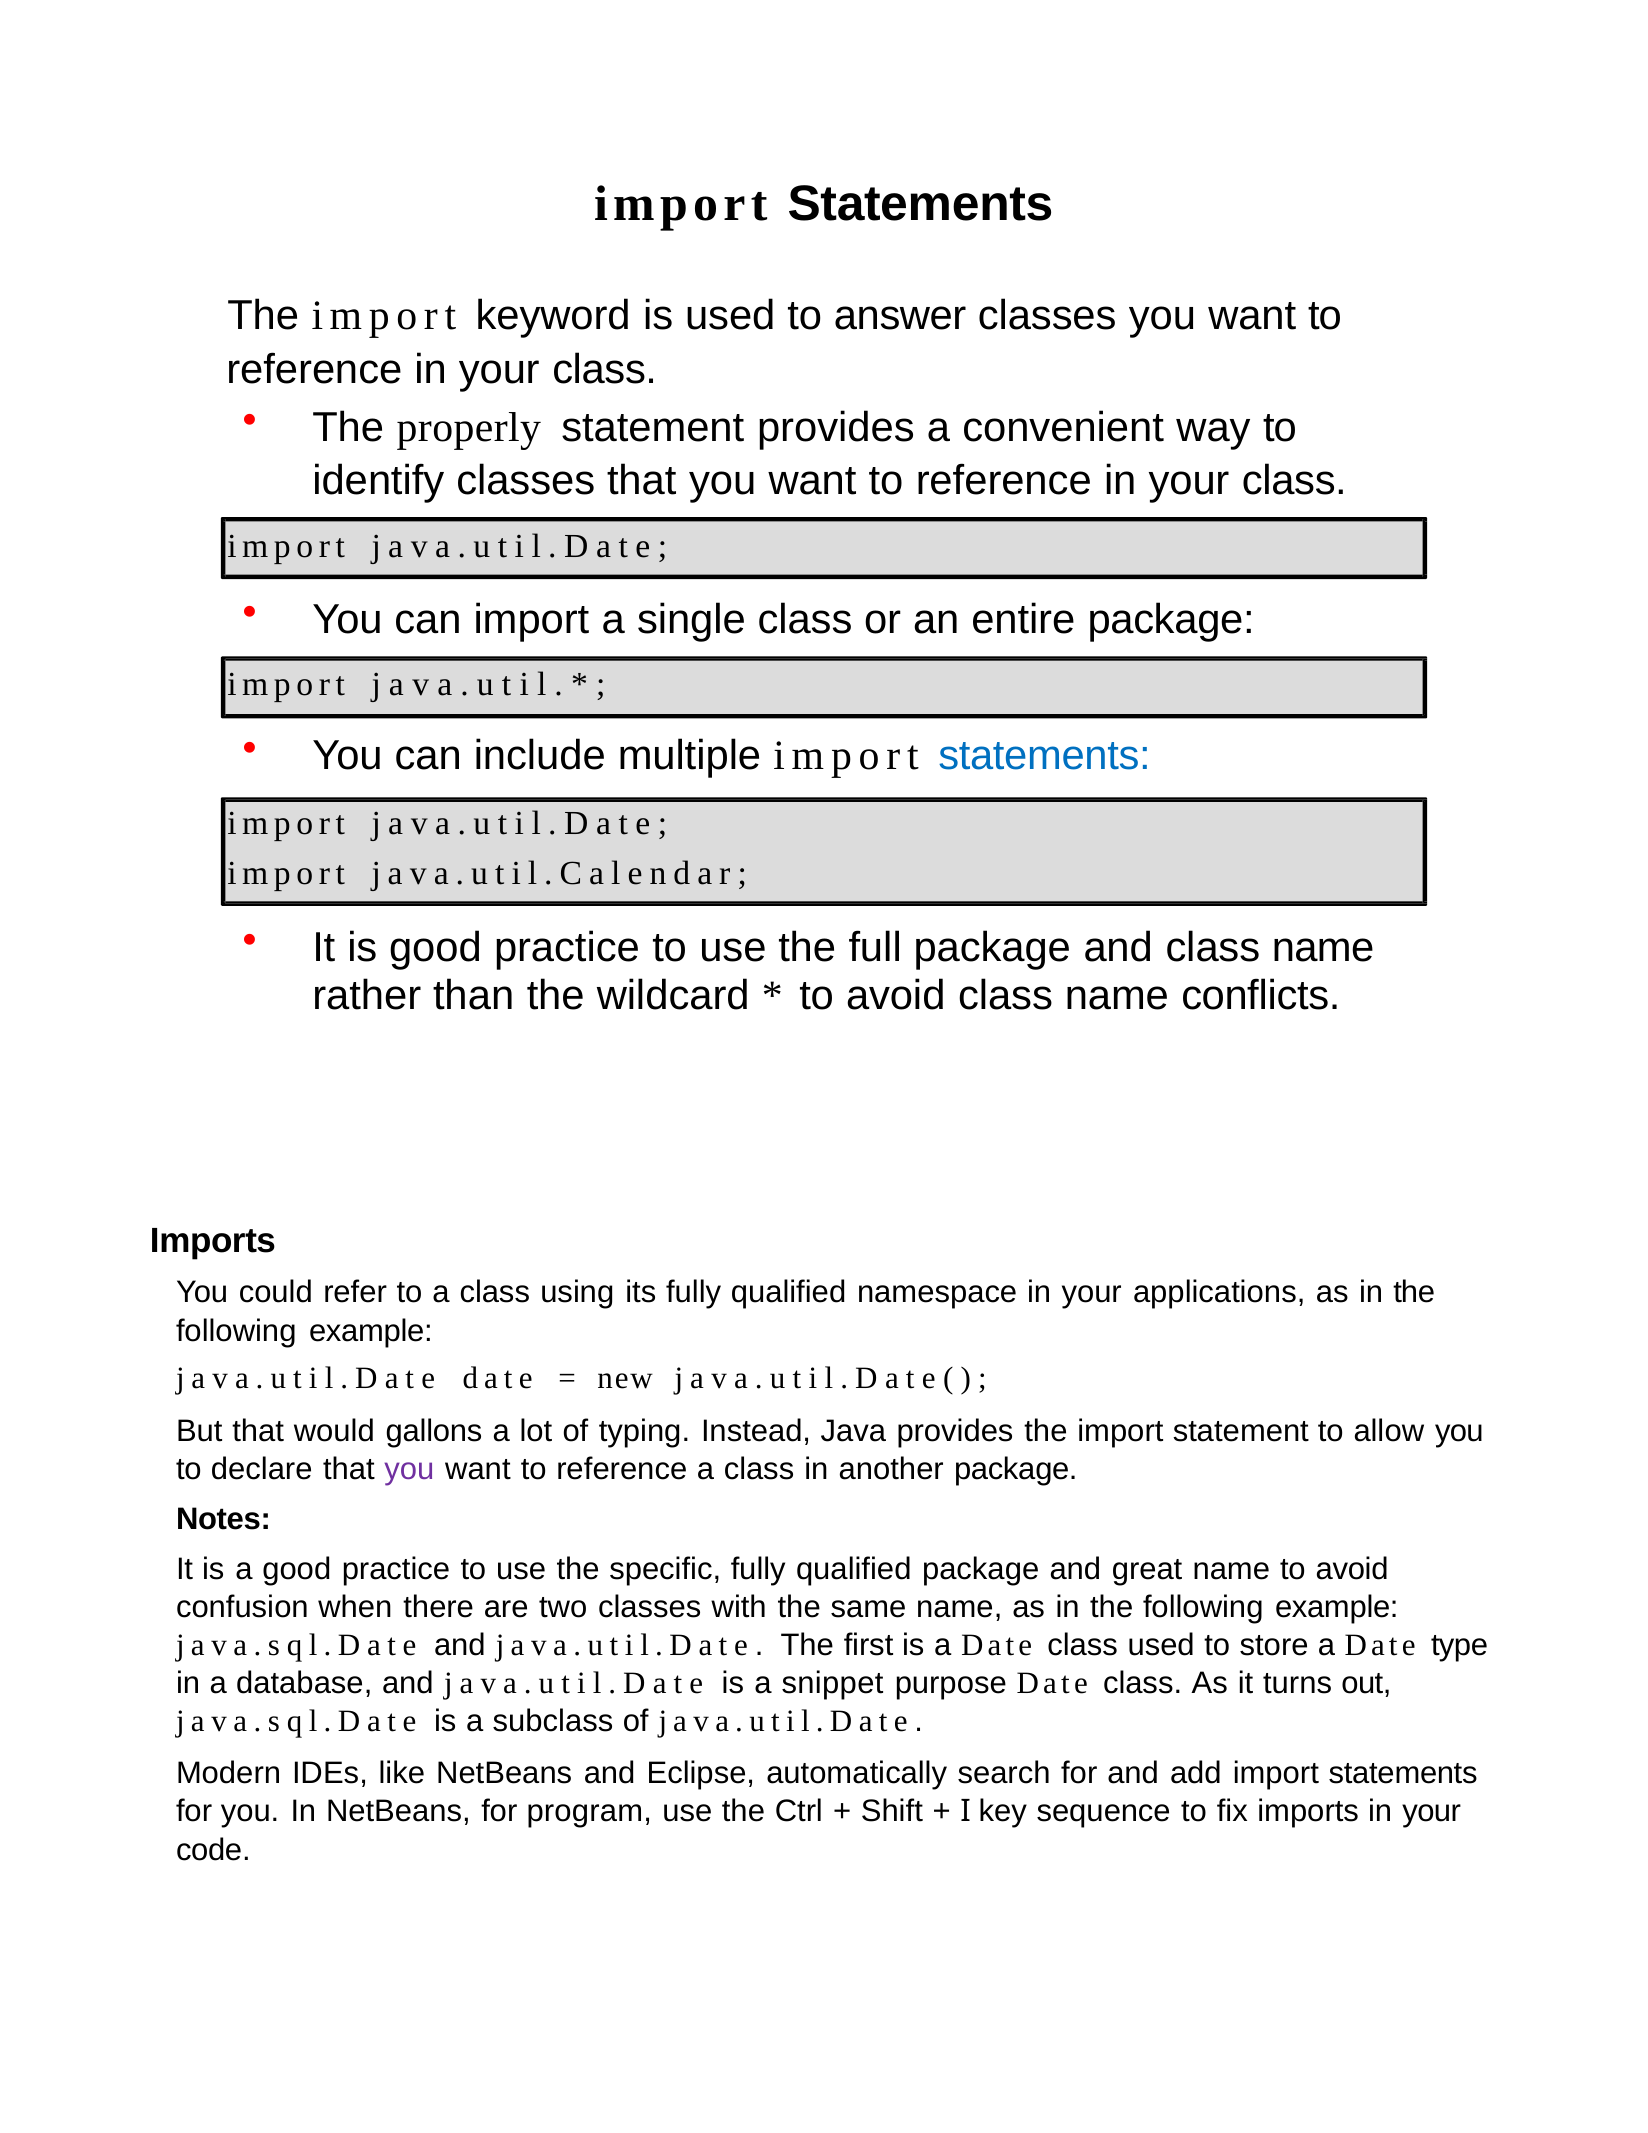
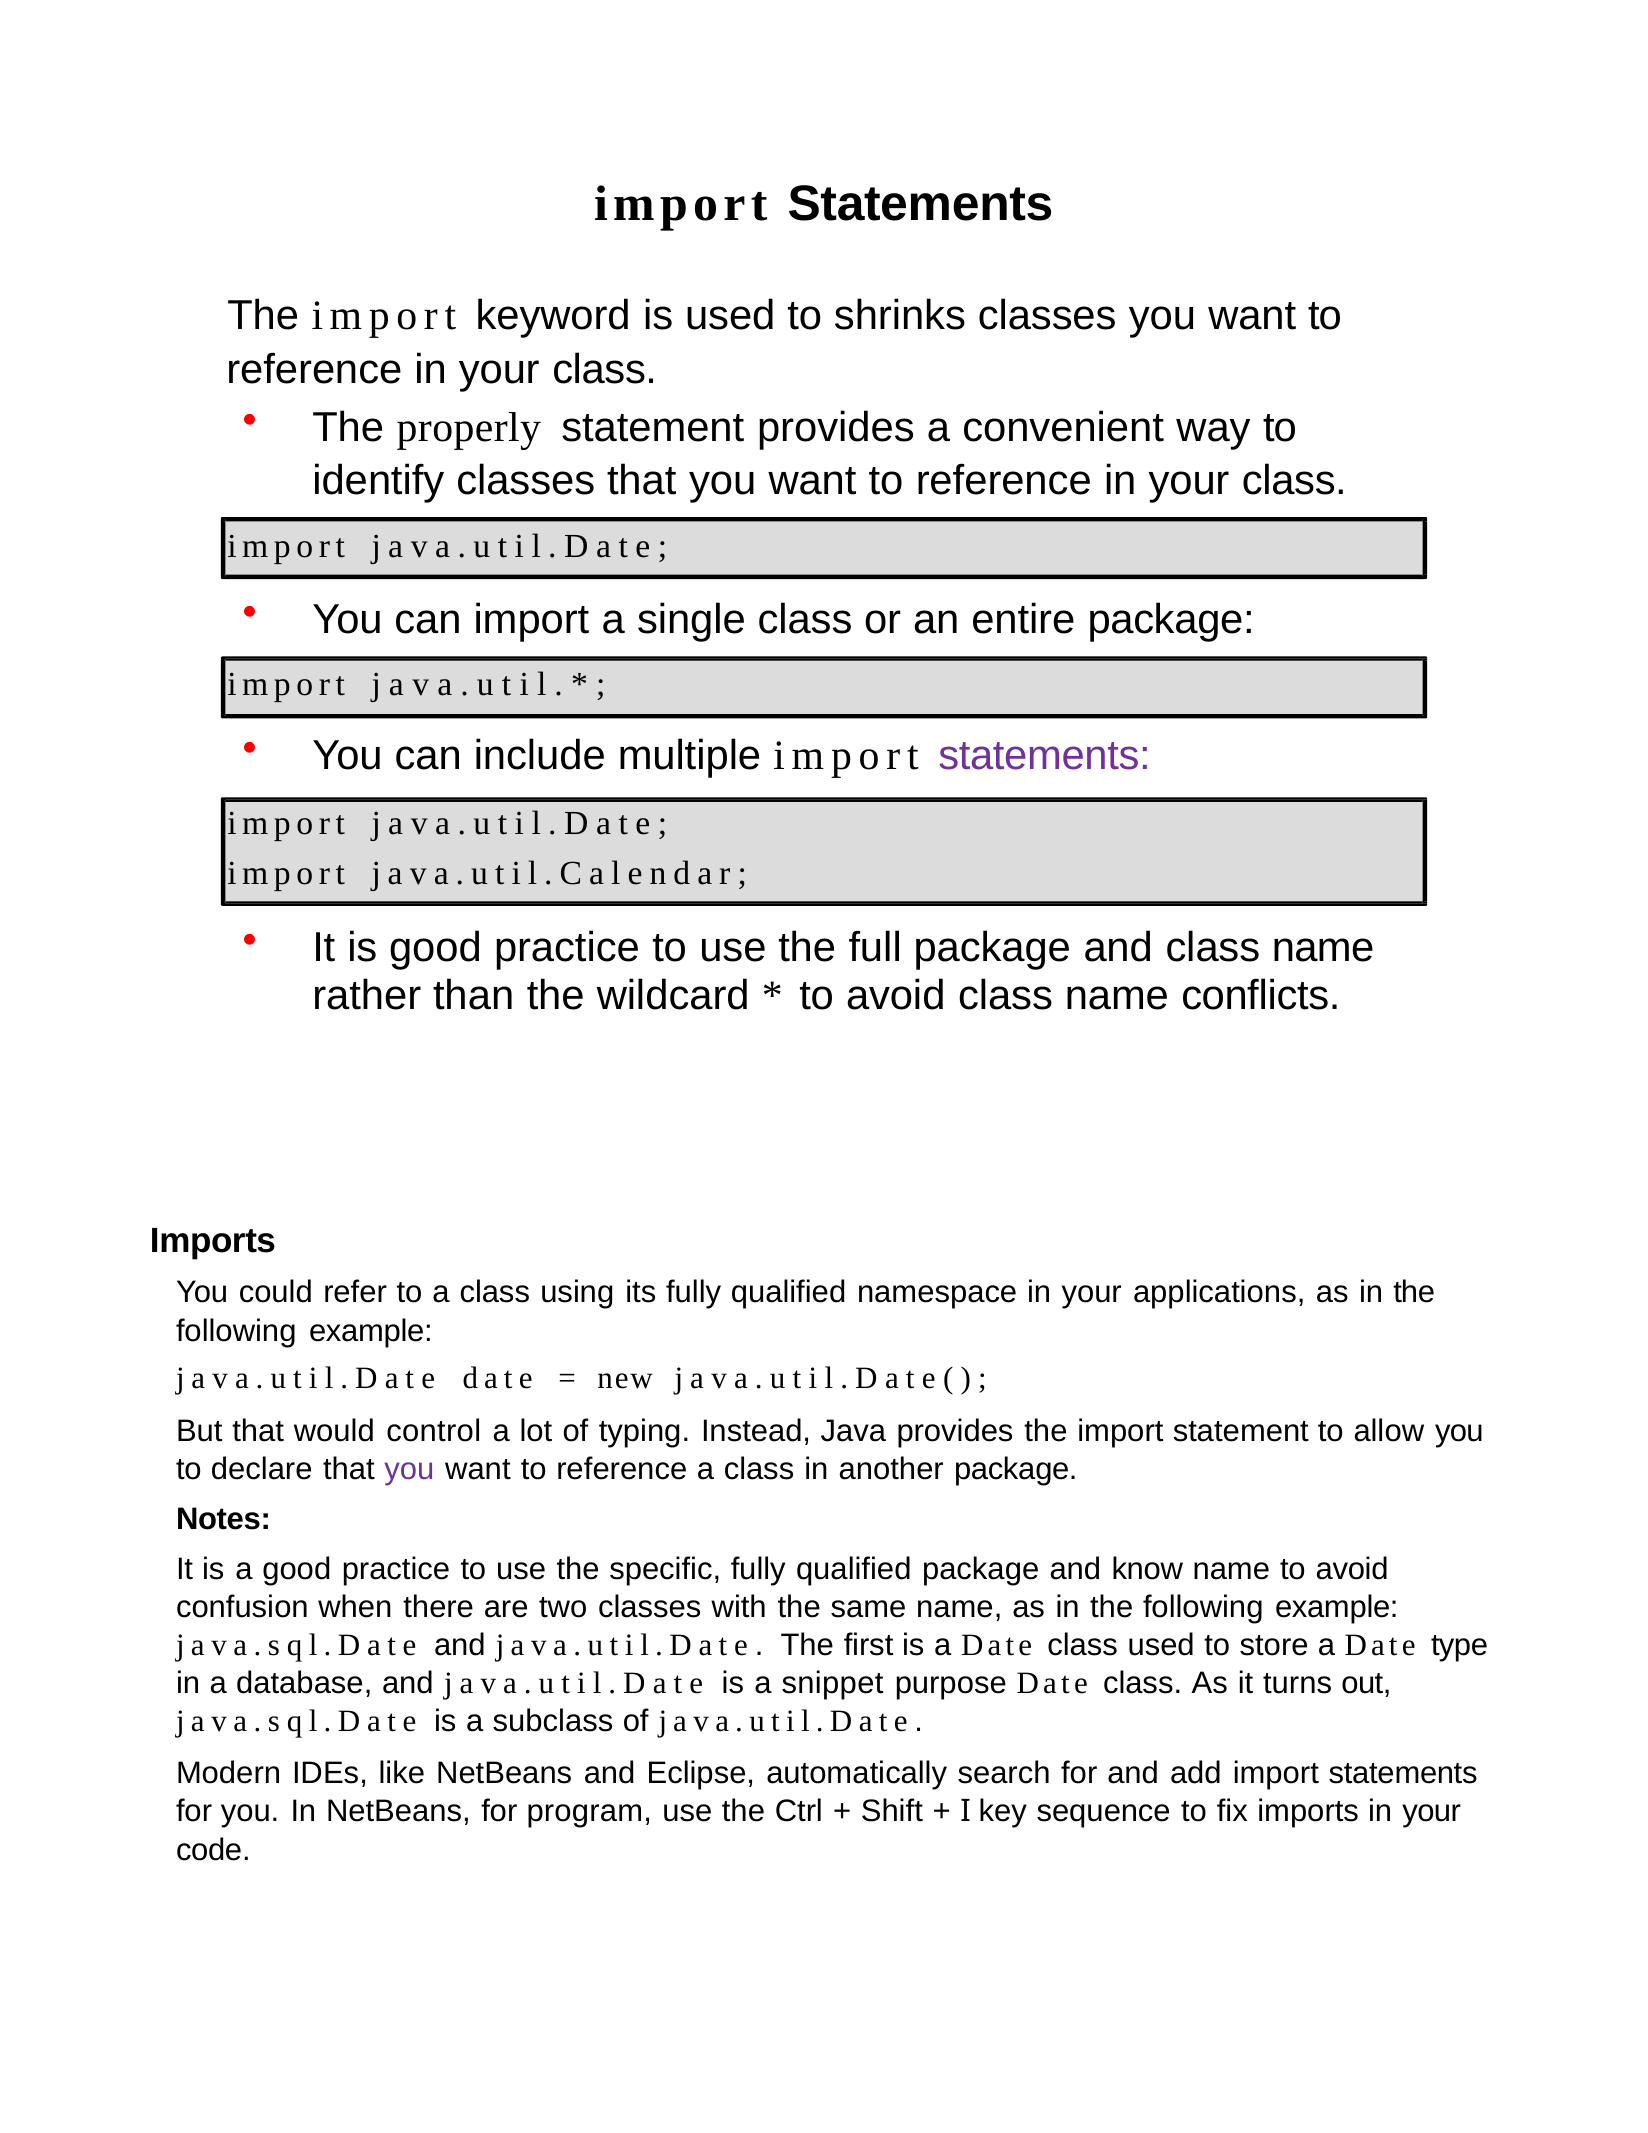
answer: answer -> shrinks
statements at (1044, 755) colour: blue -> purple
gallons: gallons -> control
great: great -> know
